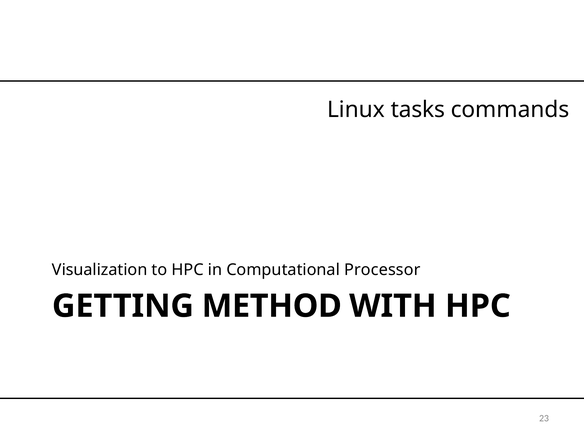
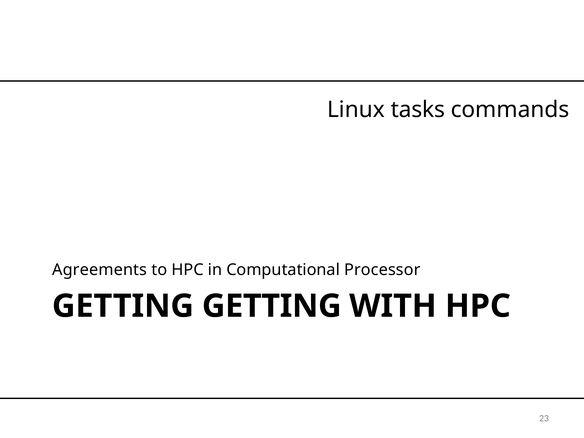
Visualization: Visualization -> Agreements
GETTING METHOD: METHOD -> GETTING
